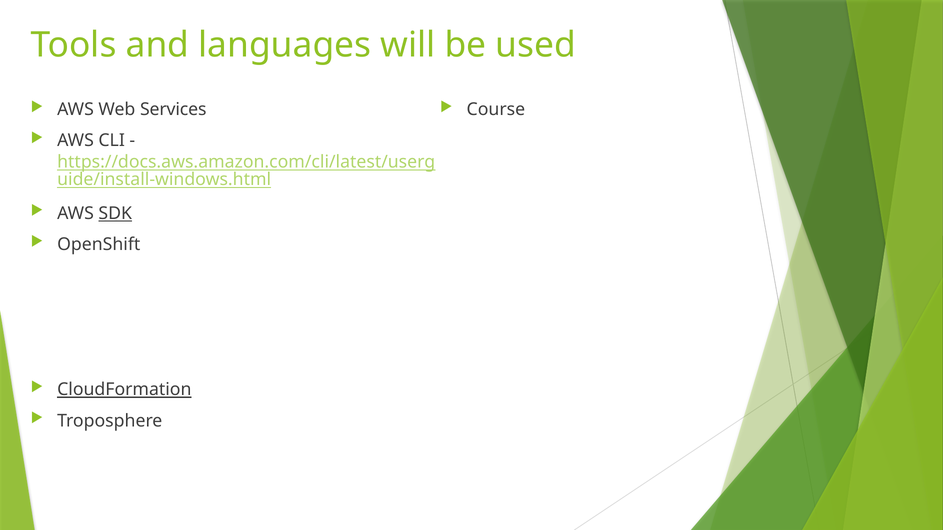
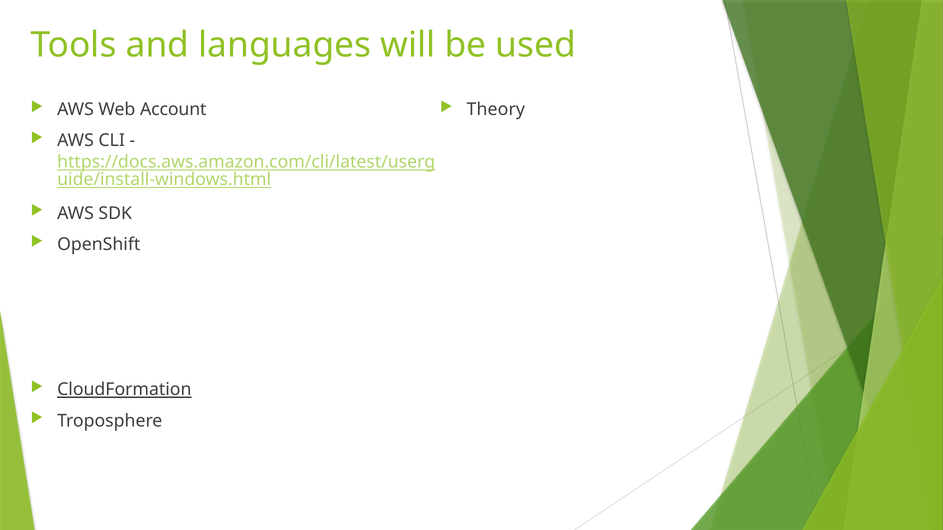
Services: Services -> Account
Course: Course -> Theory
SDK underline: present -> none
